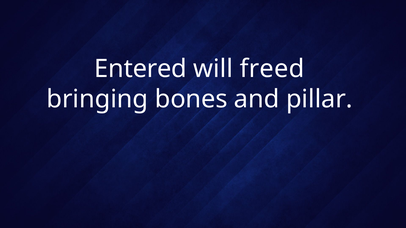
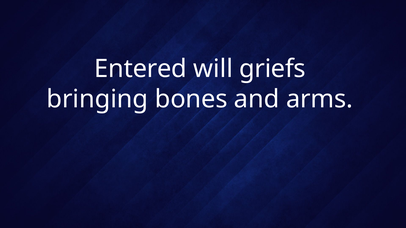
freed: freed -> griefs
pillar: pillar -> arms
